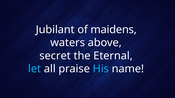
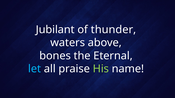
maidens: maidens -> thunder
secret: secret -> bones
His colour: light blue -> light green
